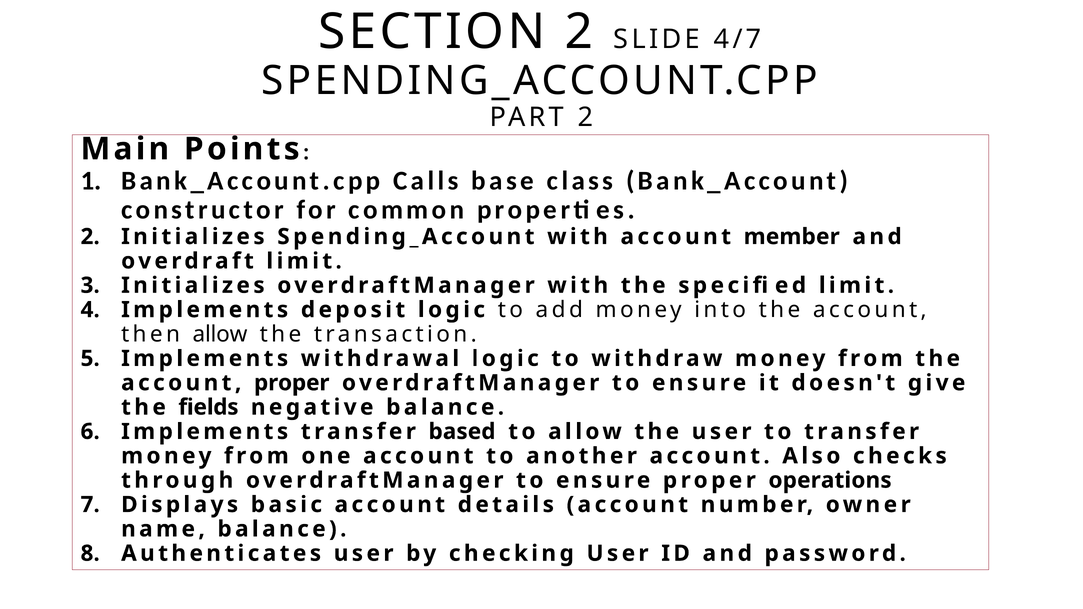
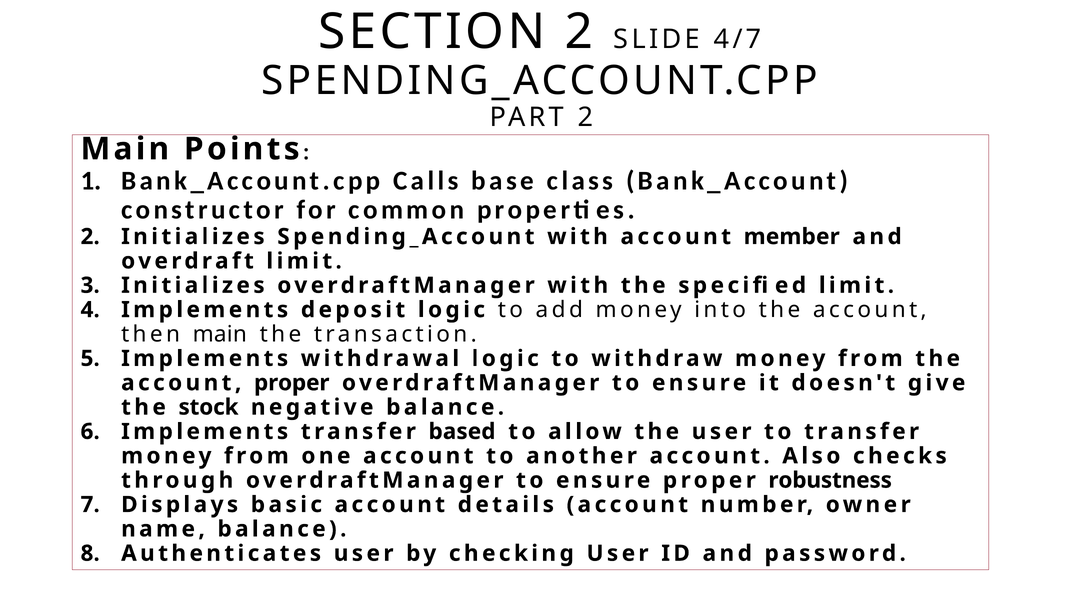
then allow: allow -> main
fields: fields -> stock
operations: operations -> robustness
